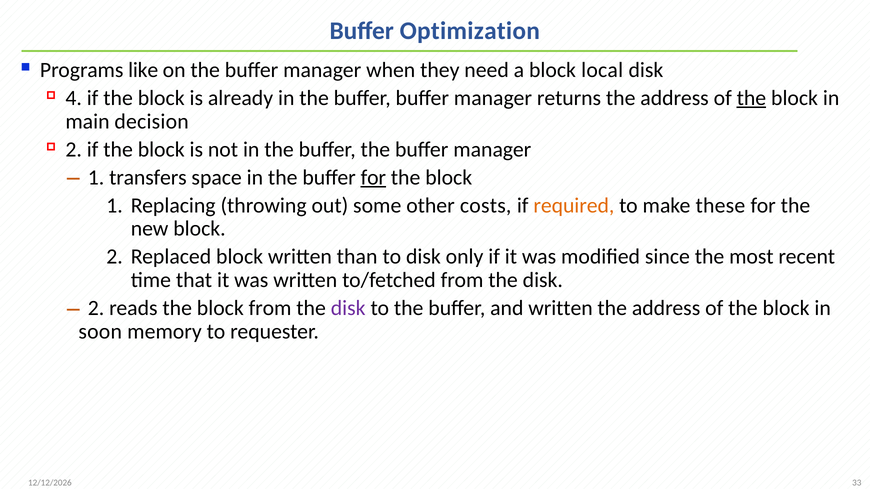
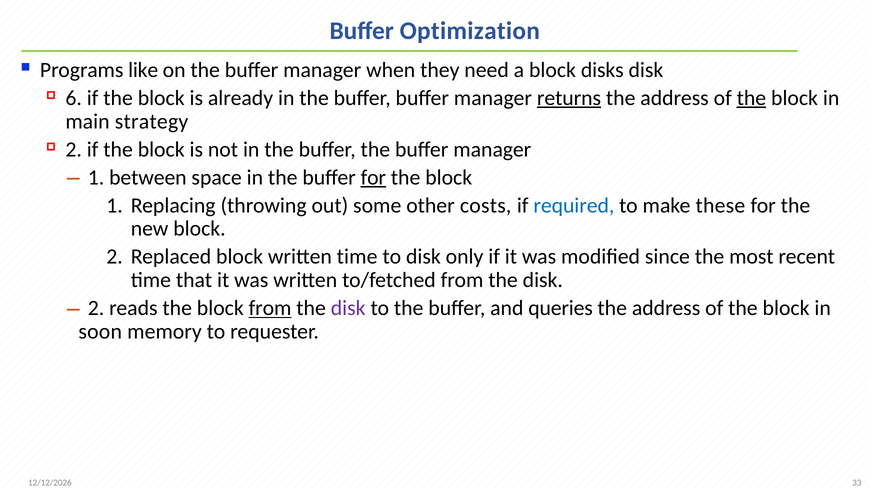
local: local -> disks
4: 4 -> 6
returns underline: none -> present
decision: decision -> strategy
transfers: transfers -> between
required colour: orange -> blue
written than: than -> time
from at (270, 308) underline: none -> present
and written: written -> queries
